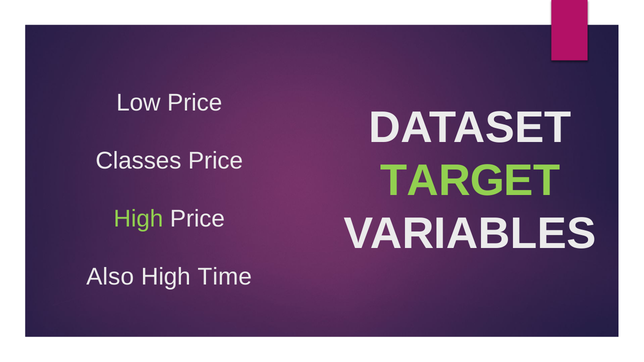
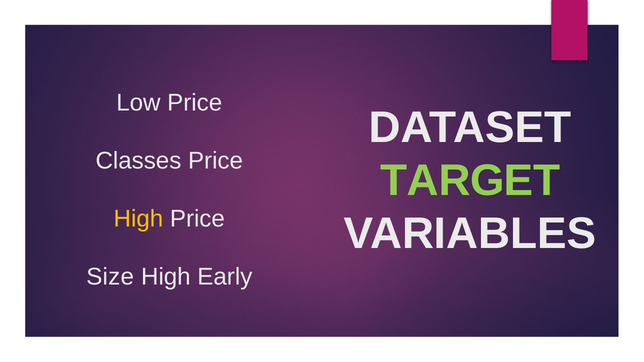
High at (138, 219) colour: light green -> yellow
Also: Also -> Size
Time: Time -> Early
